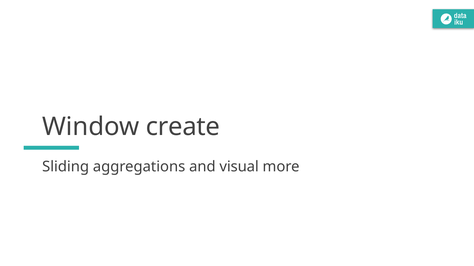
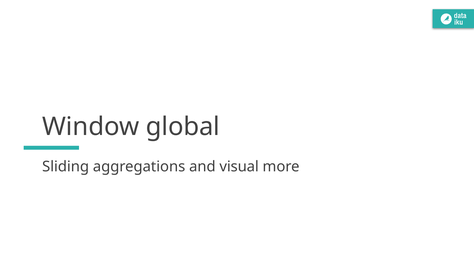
create: create -> global
